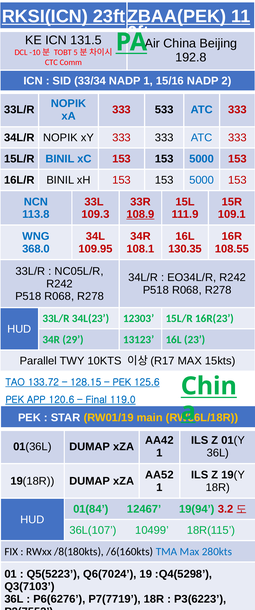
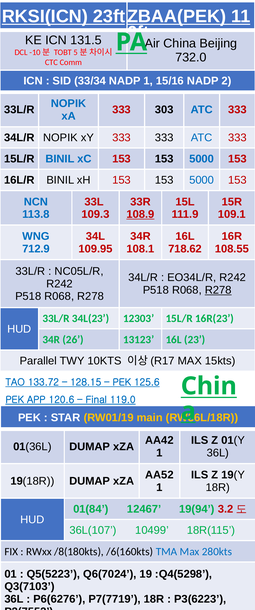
192.8: 192.8 -> 732.0
533: 533 -> 303
368.0: 368.0 -> 712.9
130.35: 130.35 -> 718.62
R278 at (218, 290) underline: none -> present
29: 29 -> 26
